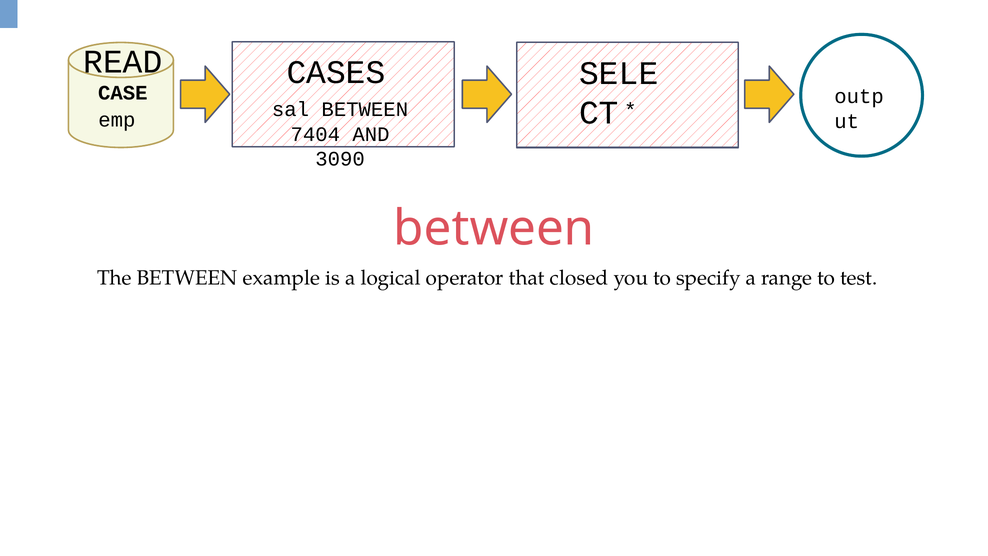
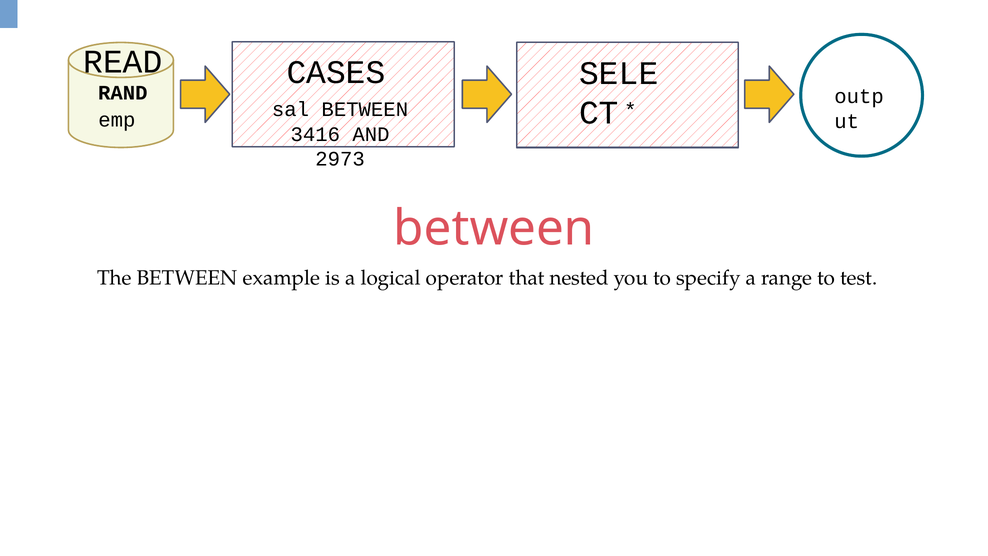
CASE: CASE -> RAND
7404: 7404 -> 3416
3090: 3090 -> 2973
closed: closed -> nested
